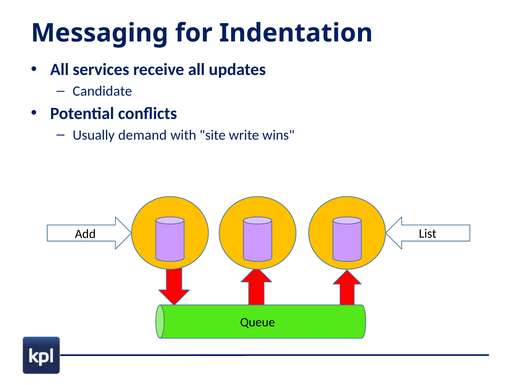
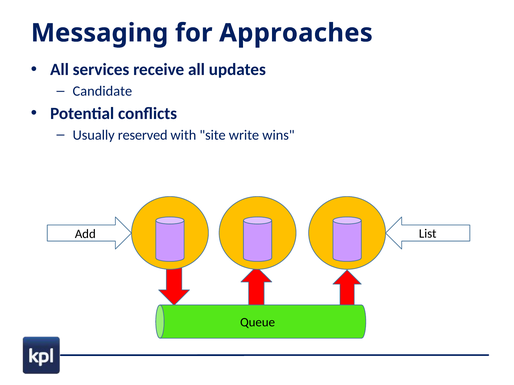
Indentation: Indentation -> Approaches
demand: demand -> reserved
